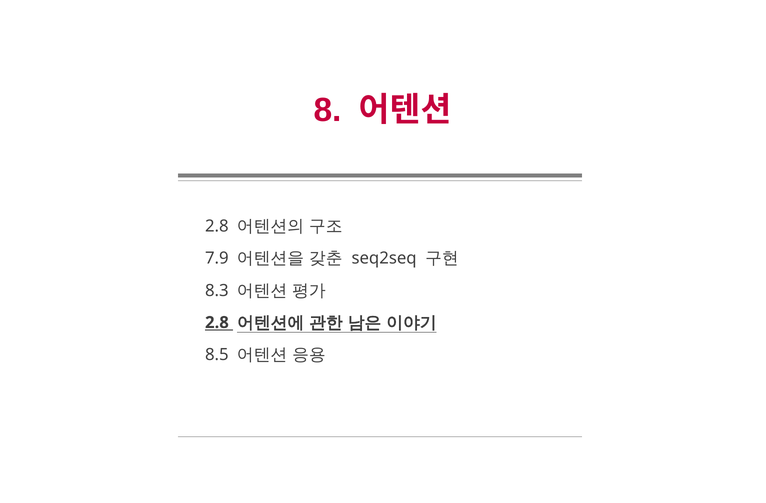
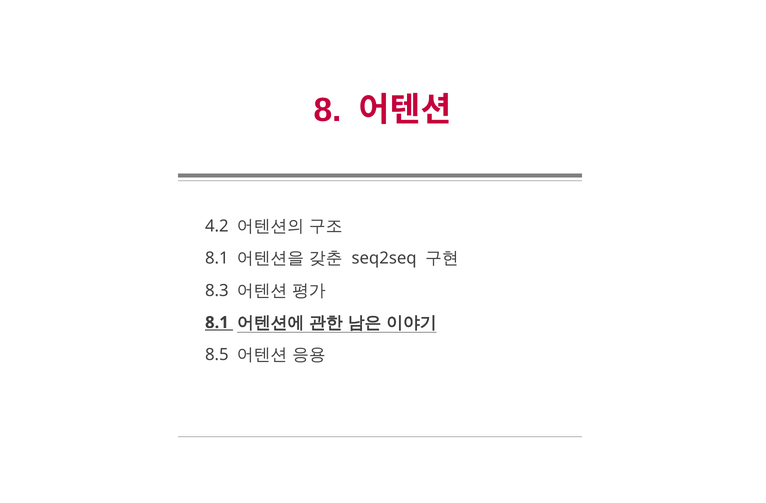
2.8 at (217, 226): 2.8 -> 4.2
7.9 at (217, 258): 7.9 -> 8.1
2.8 at (217, 323): 2.8 -> 8.1
